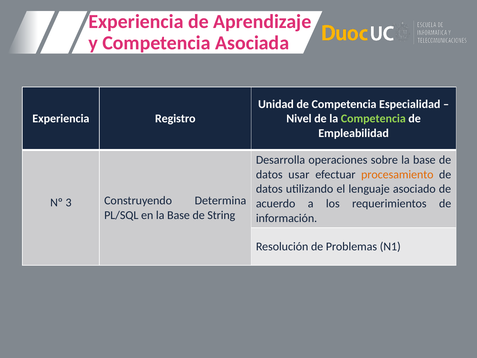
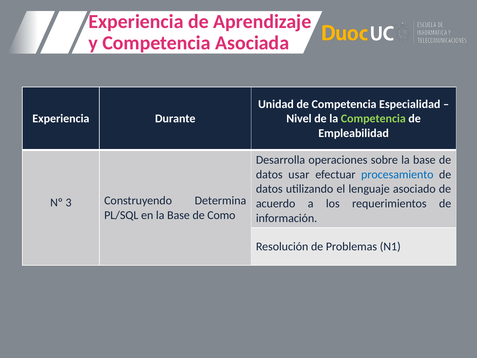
Registro: Registro -> Durante
procesamiento colour: orange -> blue
String: String -> Como
